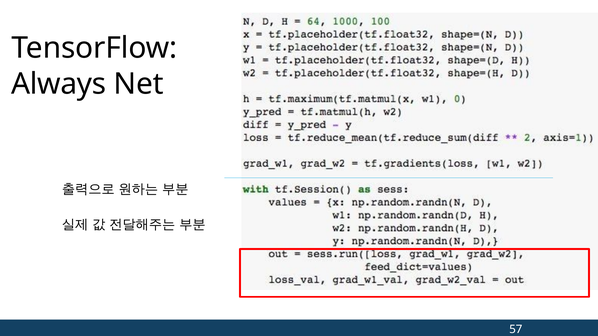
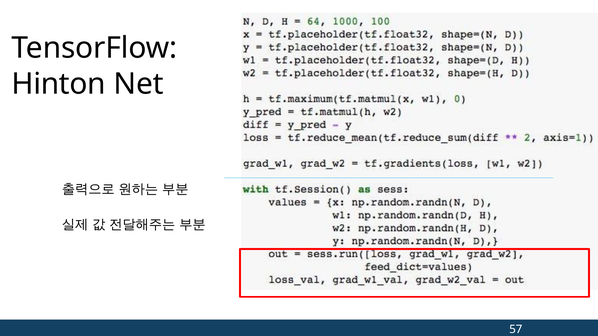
Always: Always -> Hinton
